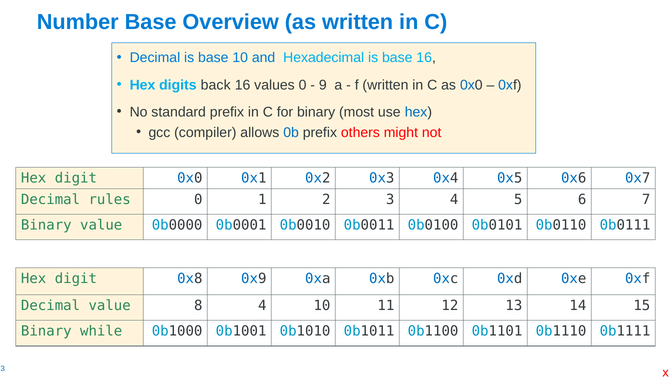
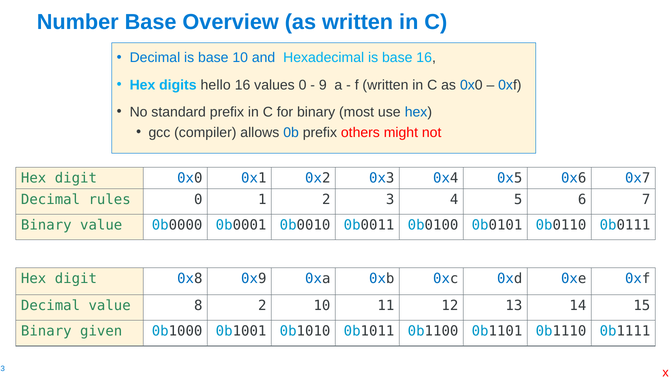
back: back -> hello
8 4: 4 -> 2
while: while -> given
